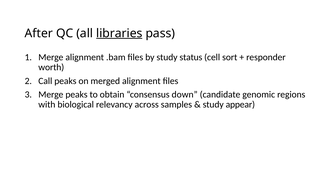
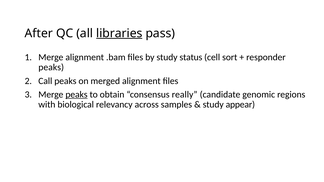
worth at (51, 67): worth -> peaks
peaks at (76, 95) underline: none -> present
down: down -> really
